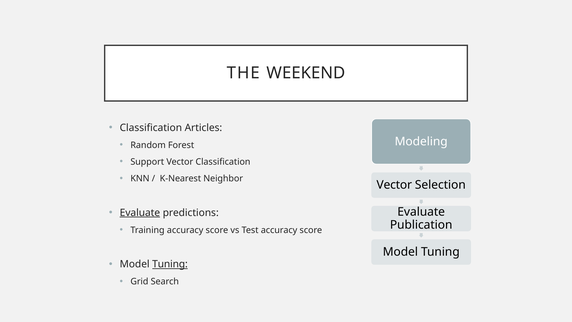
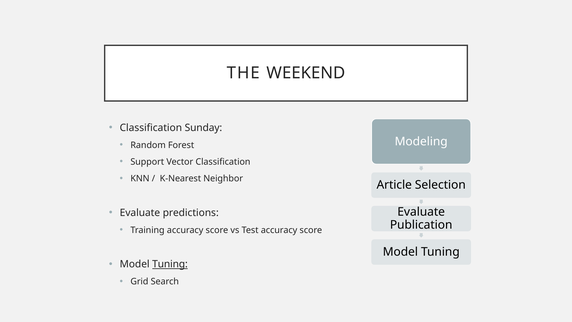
Articles: Articles -> Sunday
Vector at (394, 185): Vector -> Article
Evaluate at (140, 213) underline: present -> none
